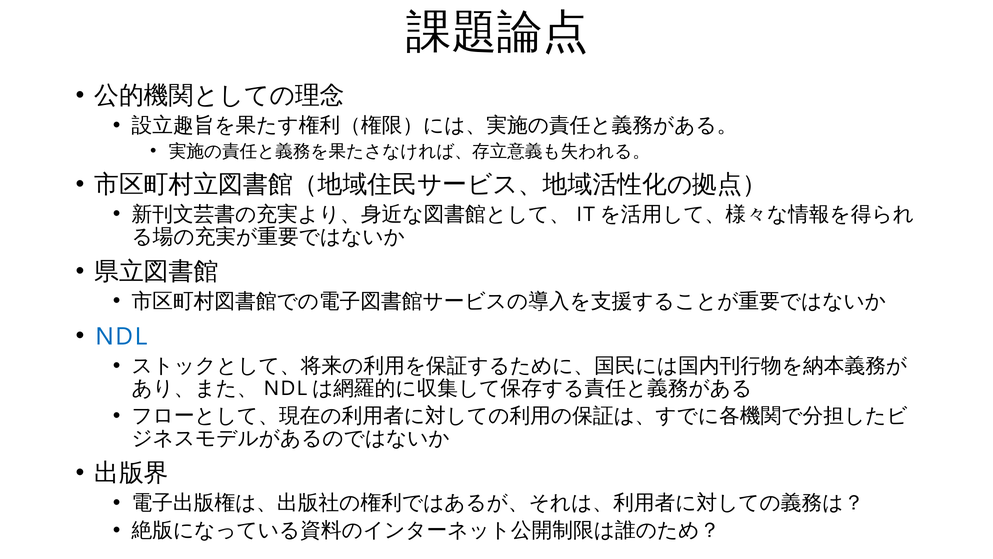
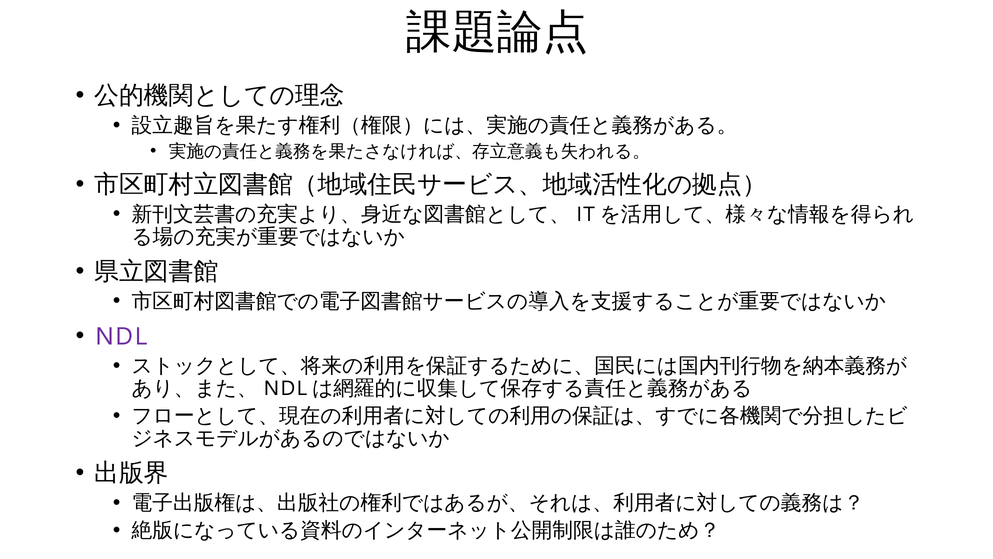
NDL colour: blue -> purple
